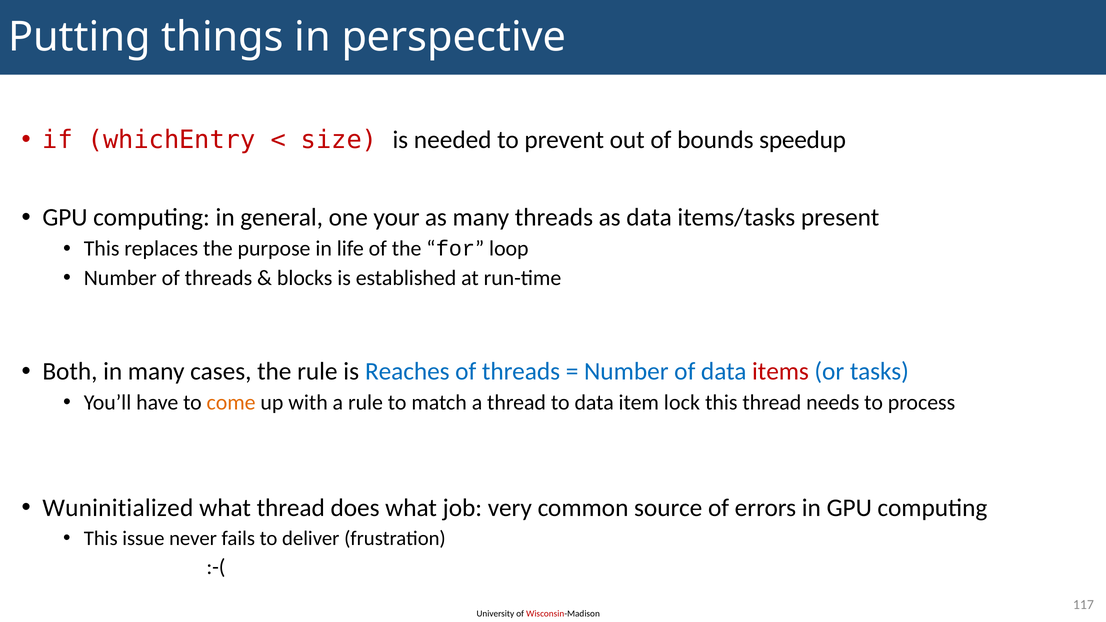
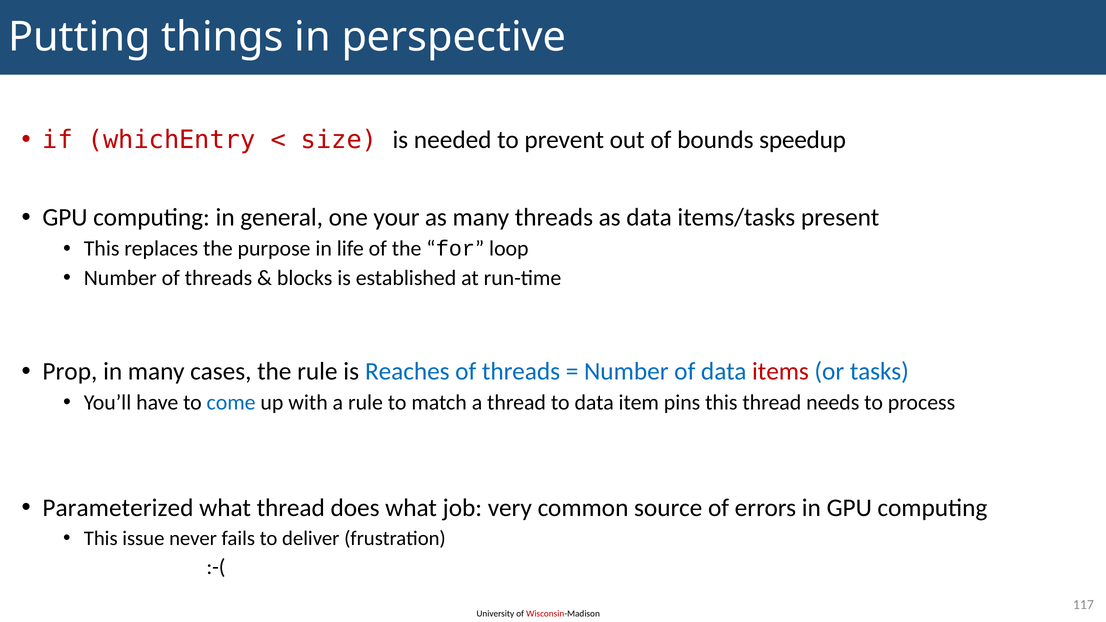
Both: Both -> Prop
come colour: orange -> blue
lock: lock -> pins
Wuninitialized: Wuninitialized -> Parameterized
